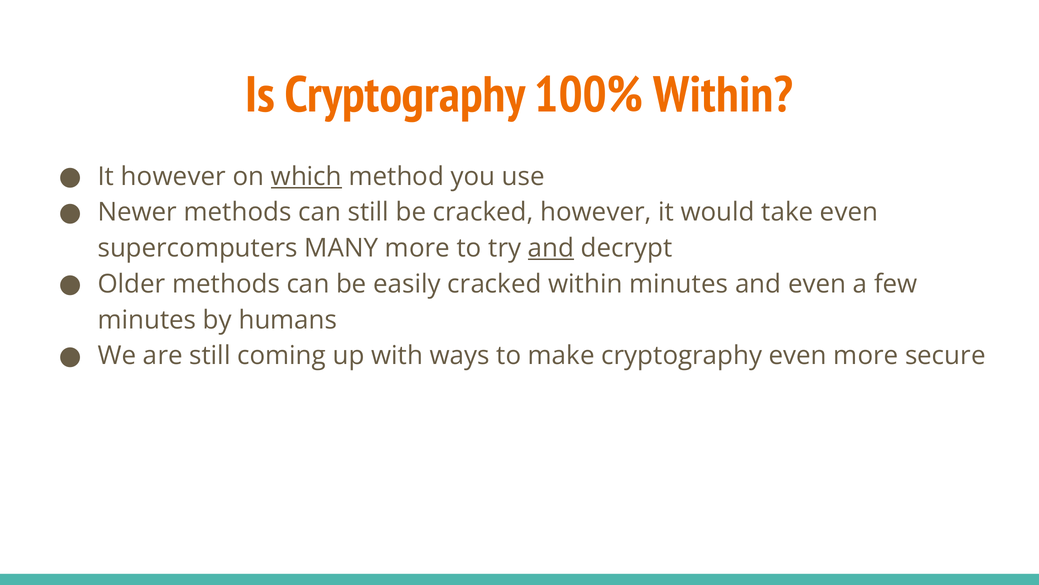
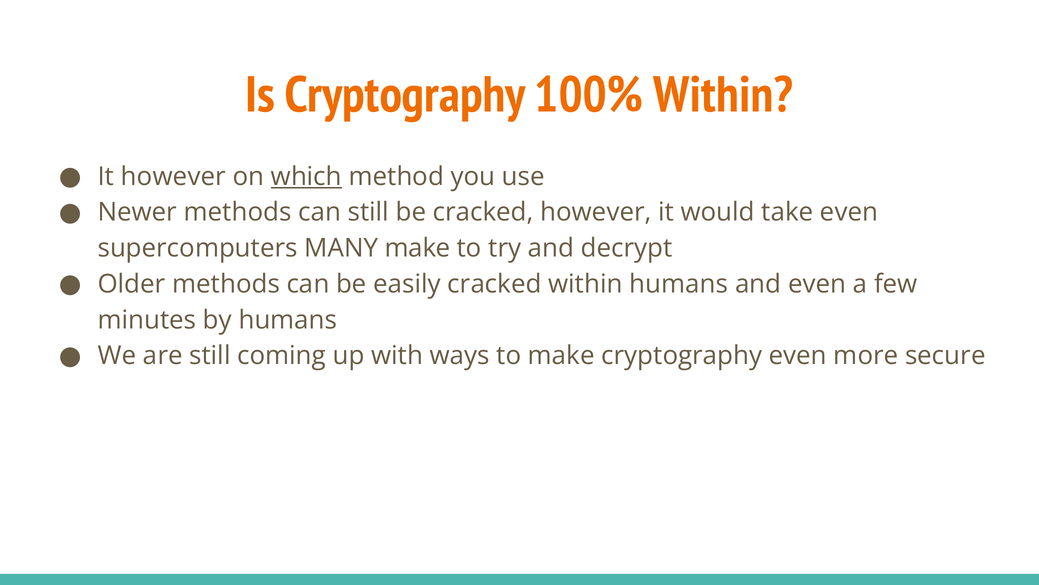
MANY more: more -> make
and at (551, 248) underline: present -> none
within minutes: minutes -> humans
